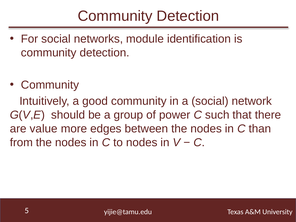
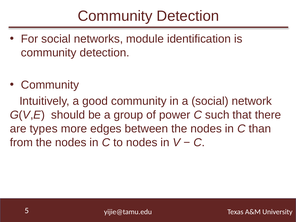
value: value -> types
